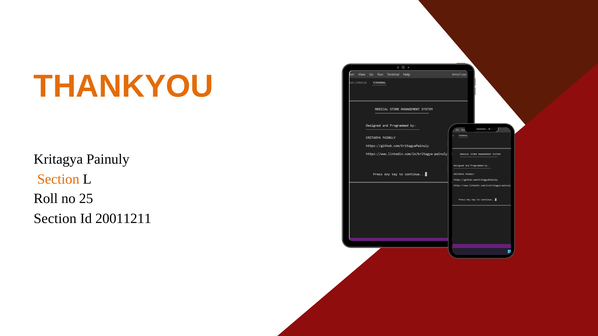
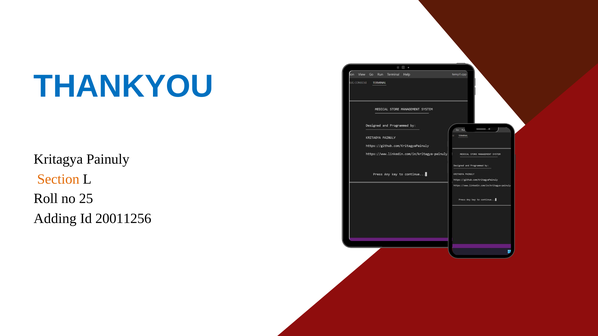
THANKYOU colour: orange -> blue
Section at (55, 219): Section -> Adding
20011211: 20011211 -> 20011256
